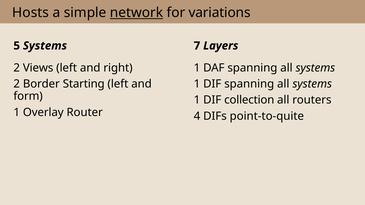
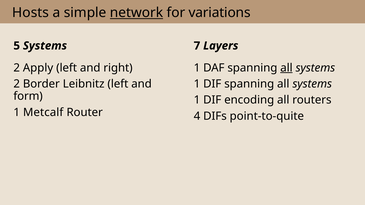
Views: Views -> Apply
all at (286, 68) underline: none -> present
Starting: Starting -> Leibnitz
collection: collection -> encoding
Overlay: Overlay -> Metcalf
